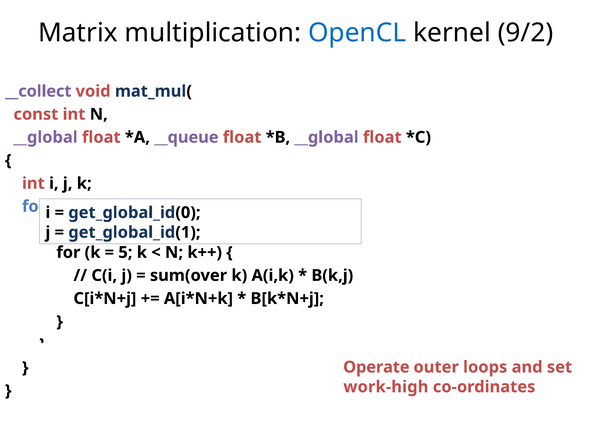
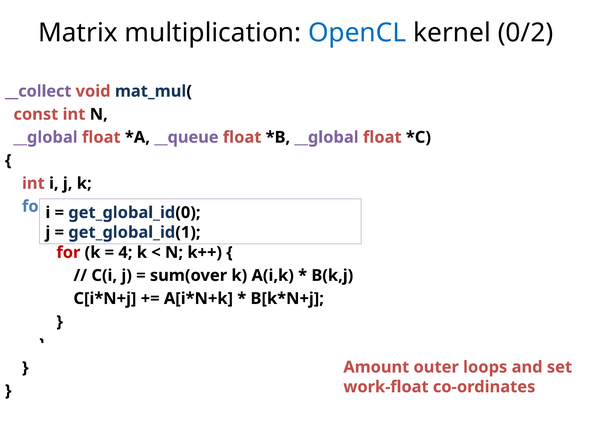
9/2: 9/2 -> 0/2
for at (68, 252) colour: black -> red
5: 5 -> 4
Operate: Operate -> Amount
work-high: work-high -> work-float
